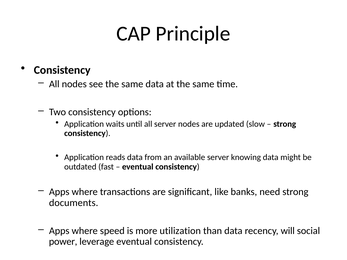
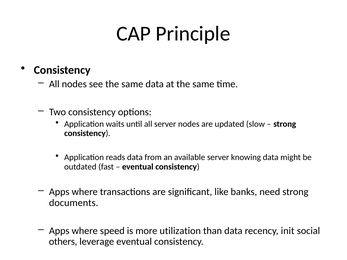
will: will -> init
power: power -> others
